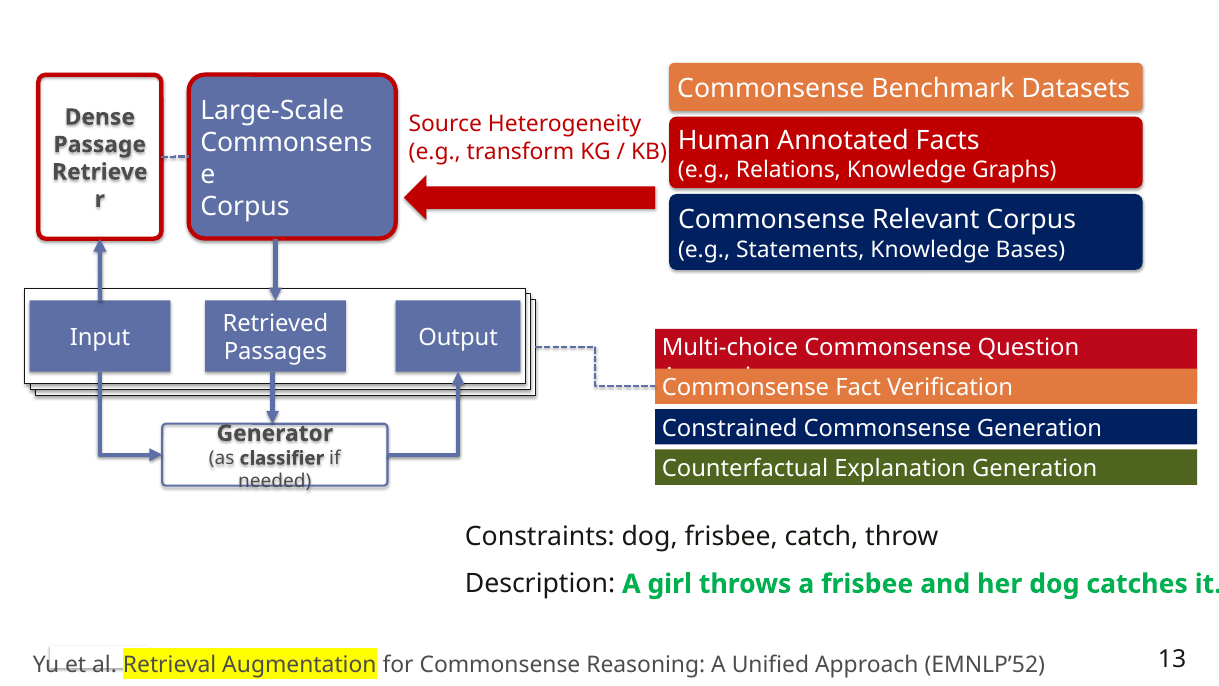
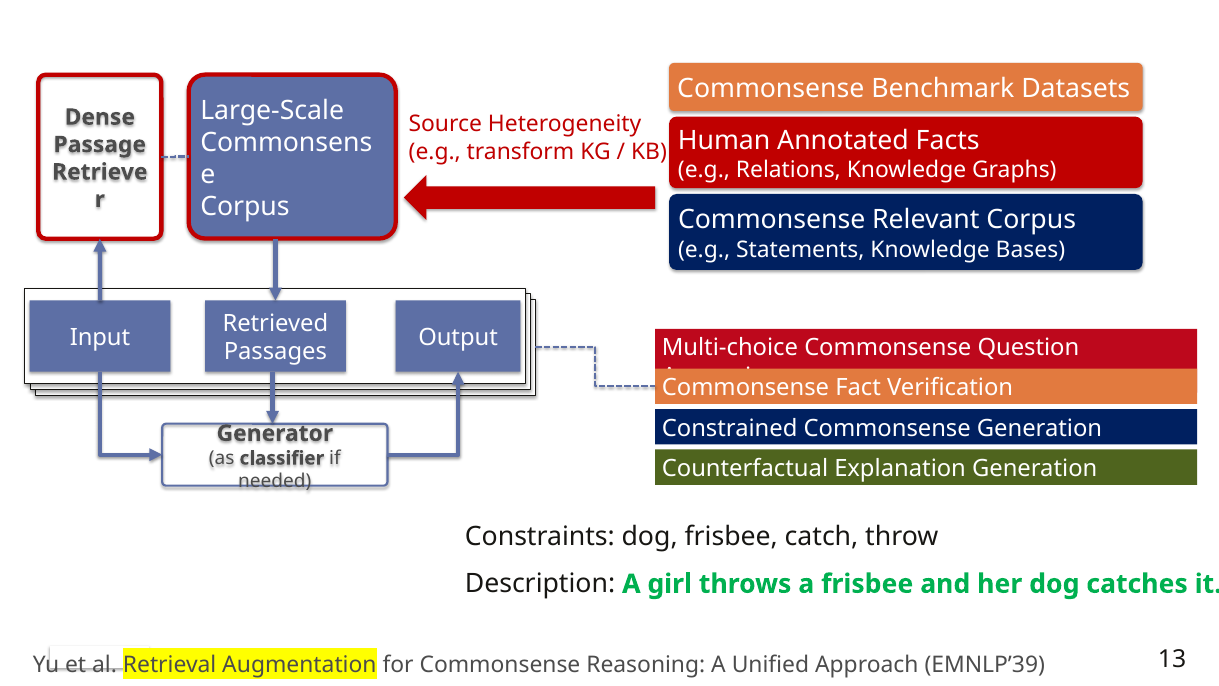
EMNLP’52: EMNLP’52 -> EMNLP’39
